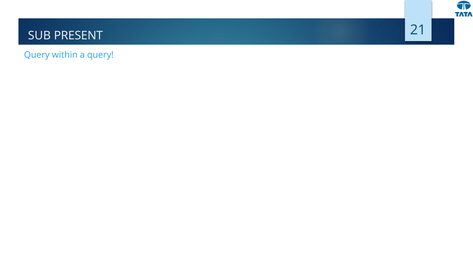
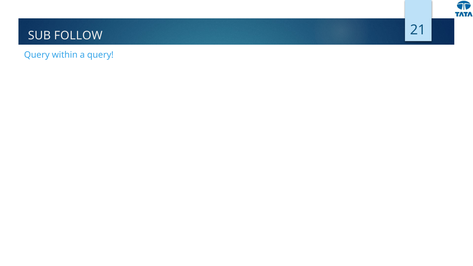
PRESENT: PRESENT -> FOLLOW
